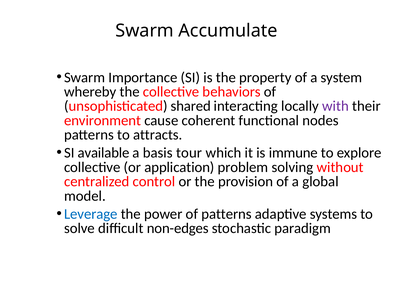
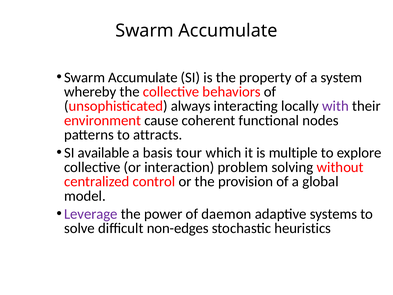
Importance at (143, 77): Importance -> Accumulate
shared: shared -> always
immune: immune -> multiple
application: application -> interaction
Leverage colour: blue -> purple
of patterns: patterns -> daemon
paradigm: paradigm -> heuristics
